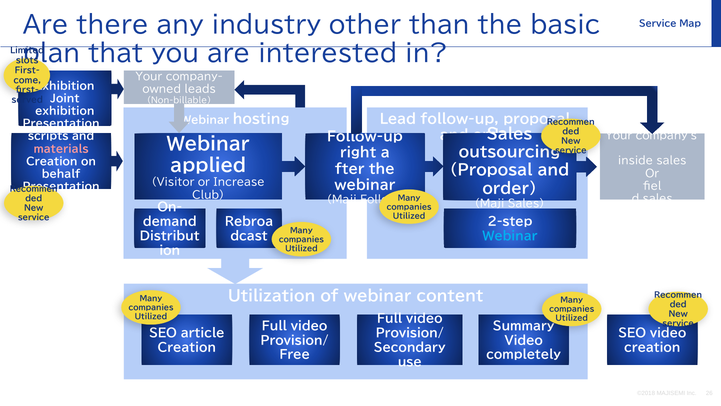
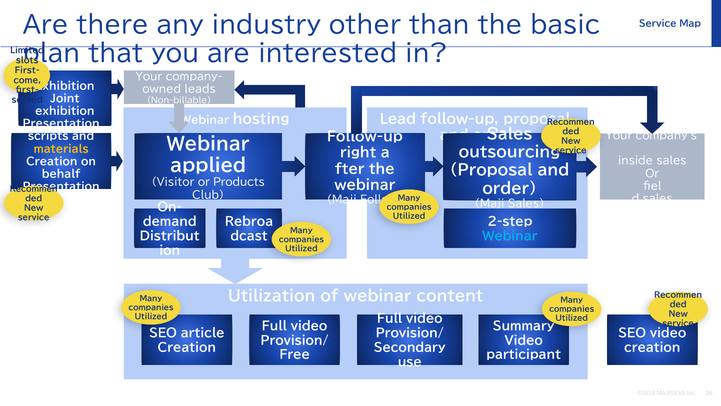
materials colour: pink -> yellow
Increase: Increase -> Products
completely: completely -> participant
